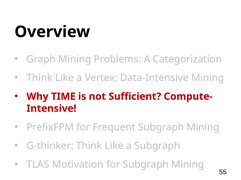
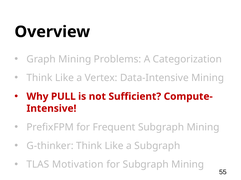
TIME: TIME -> PULL
